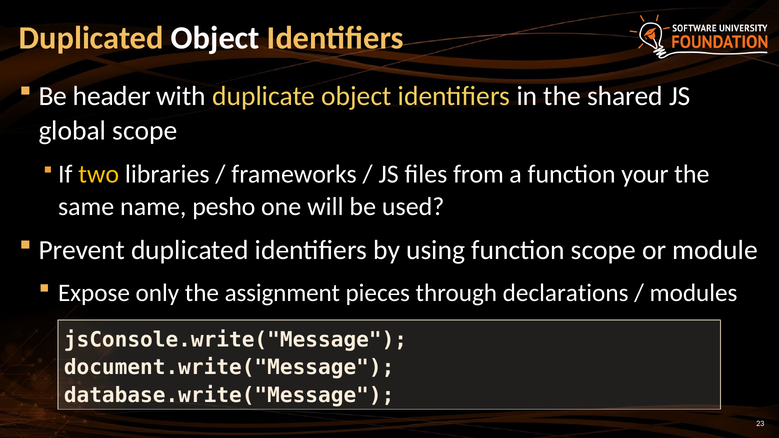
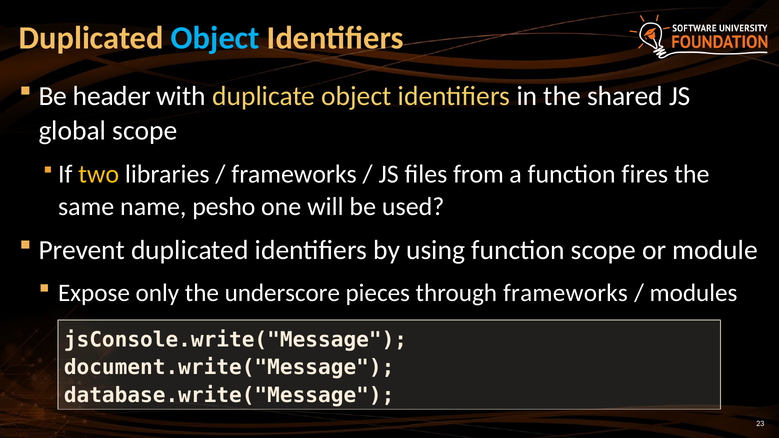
Object at (215, 38) colour: white -> light blue
your: your -> fires
assignment: assignment -> underscore
through declarations: declarations -> frameworks
